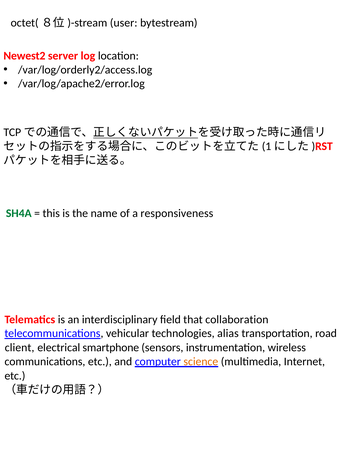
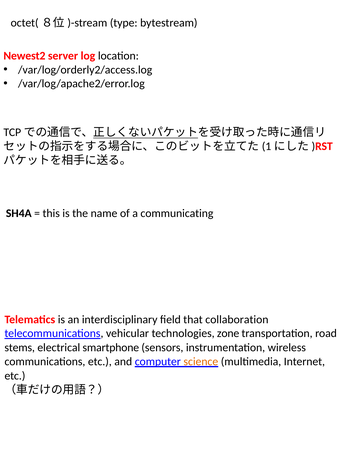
user: user -> type
SH4A colour: green -> black
responsiveness: responsiveness -> communicating
alias: alias -> zone
client: client -> stems
